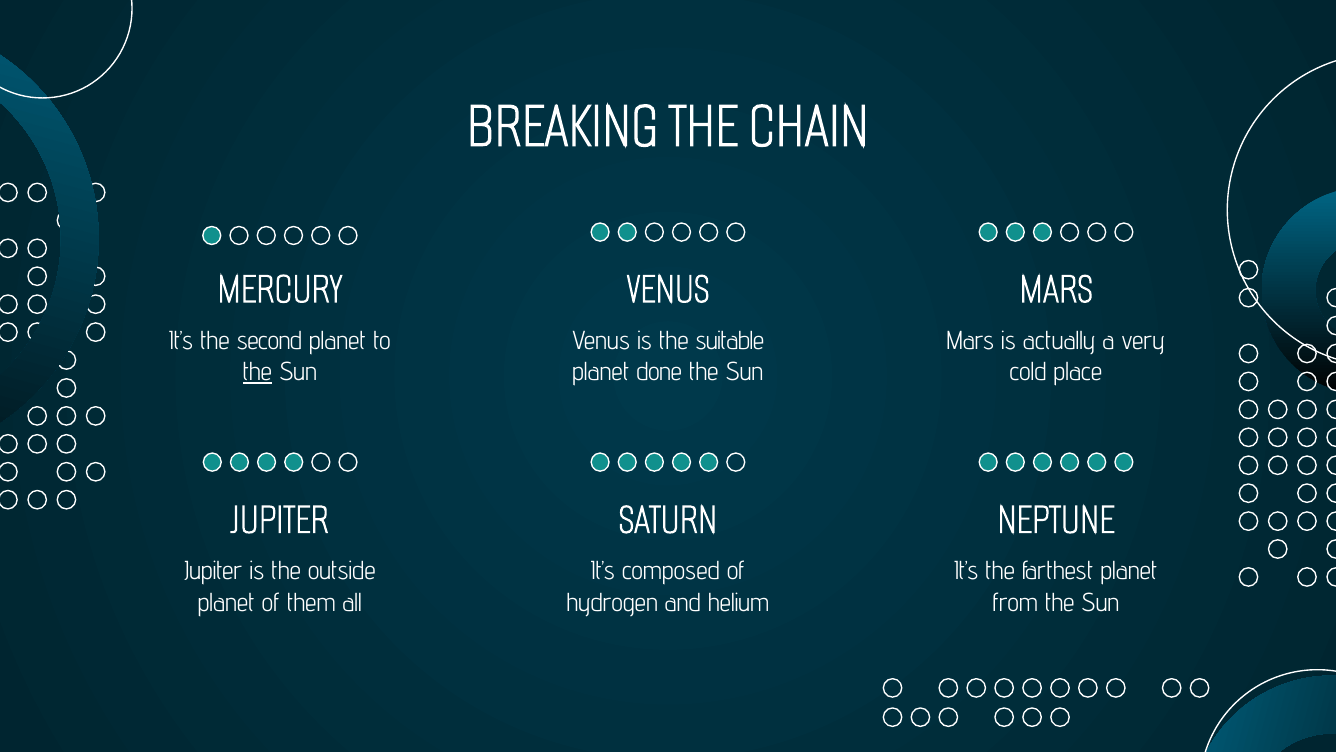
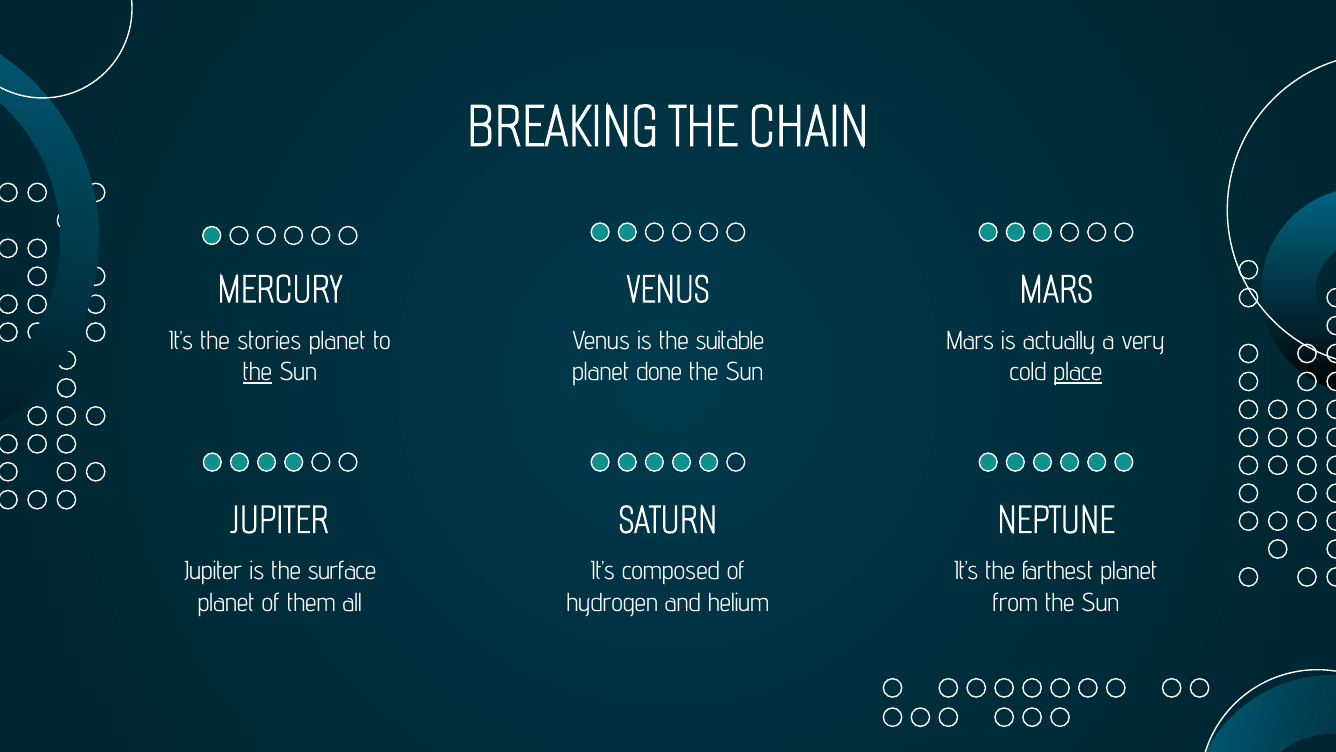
second: second -> stories
place underline: none -> present
outside: outside -> surface
